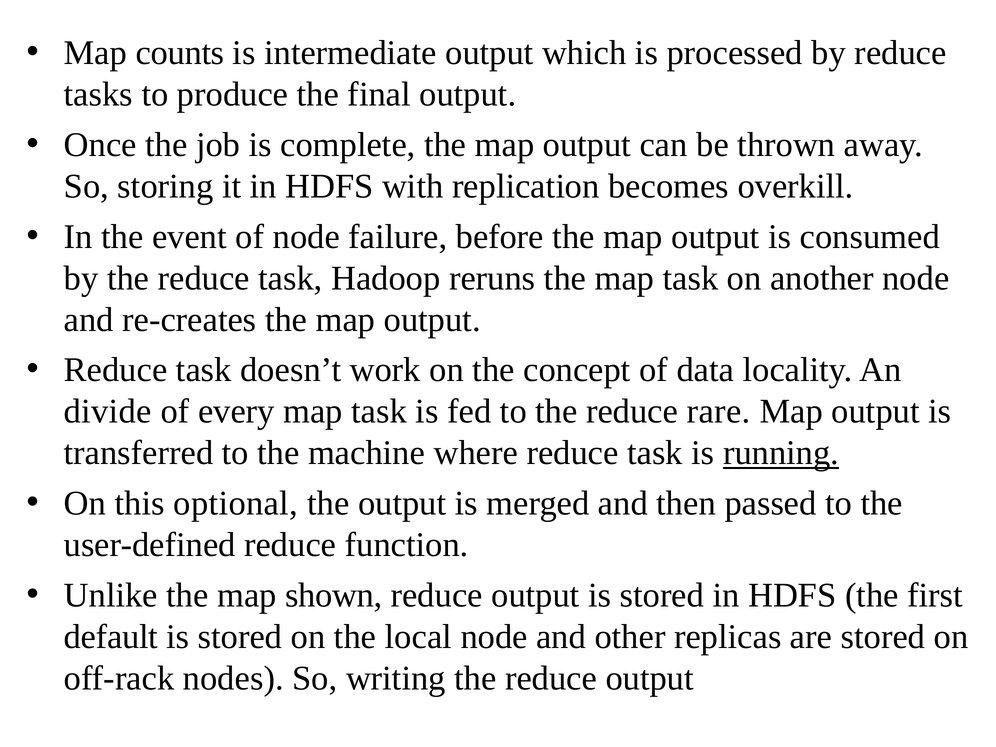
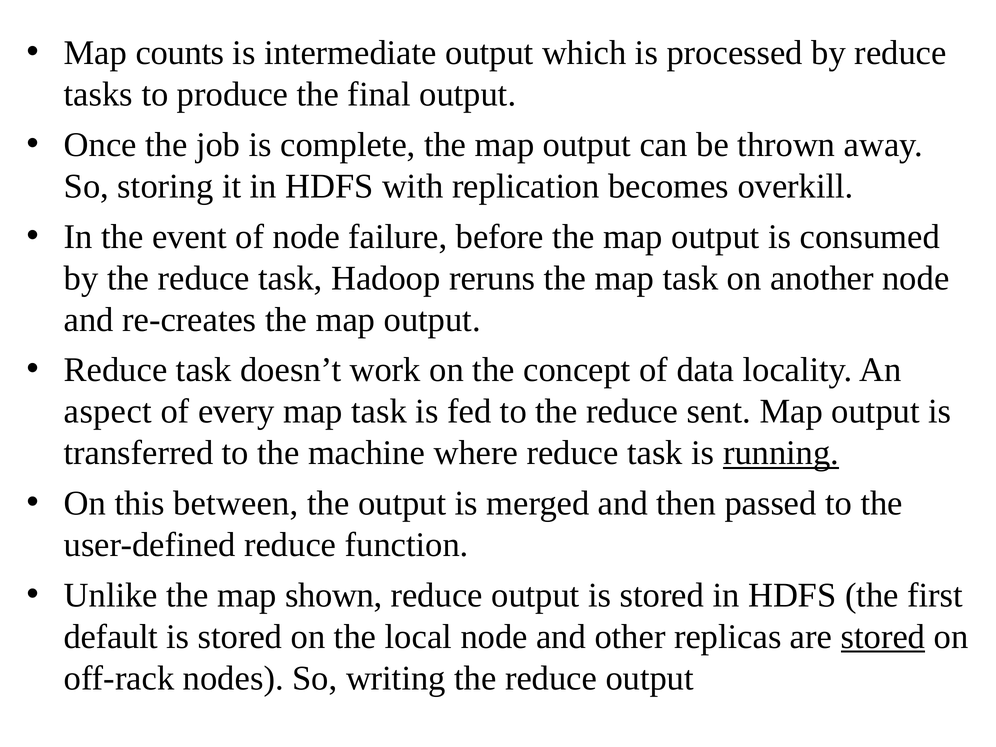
divide: divide -> aspect
rare: rare -> sent
optional: optional -> between
stored at (883, 637) underline: none -> present
